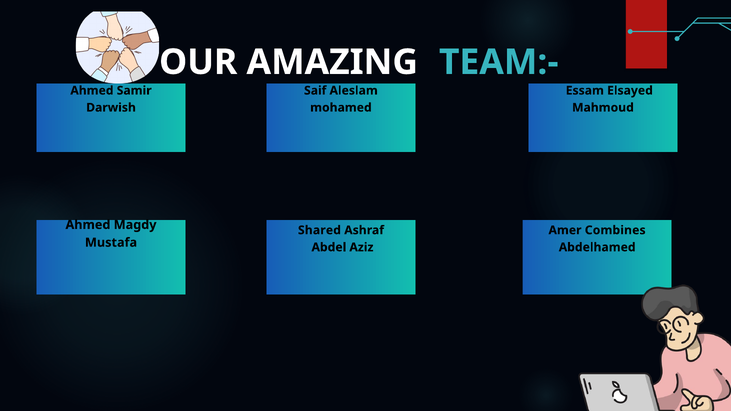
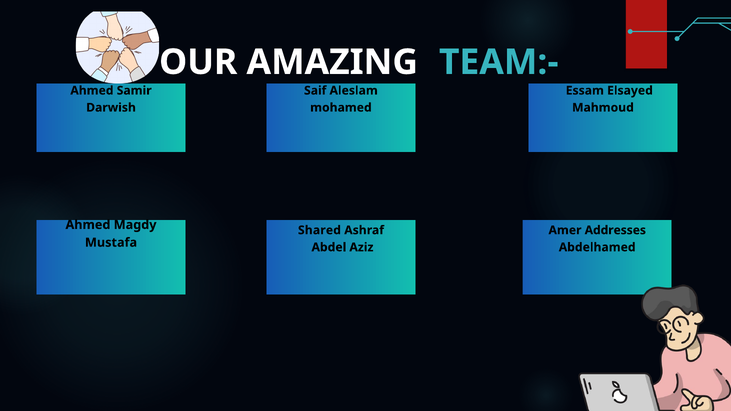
Combines: Combines -> Addresses
